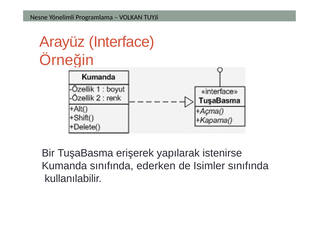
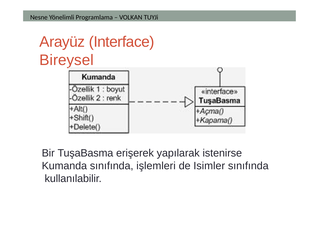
Örneğin: Örneğin -> Bireysel
ederken: ederken -> işlemleri
